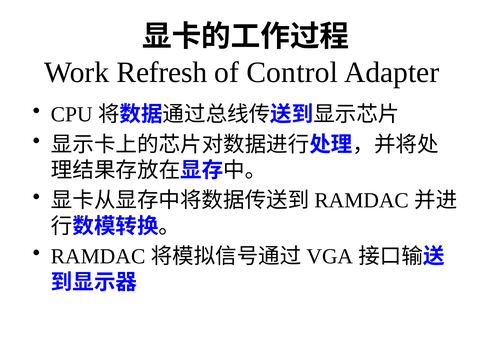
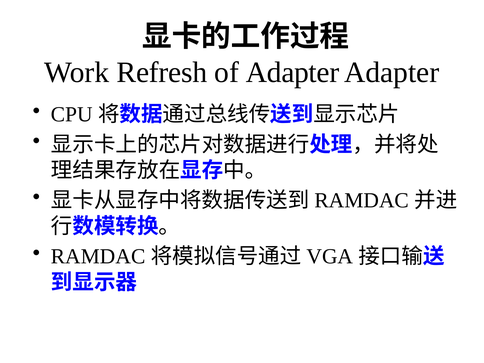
of Control: Control -> Adapter
